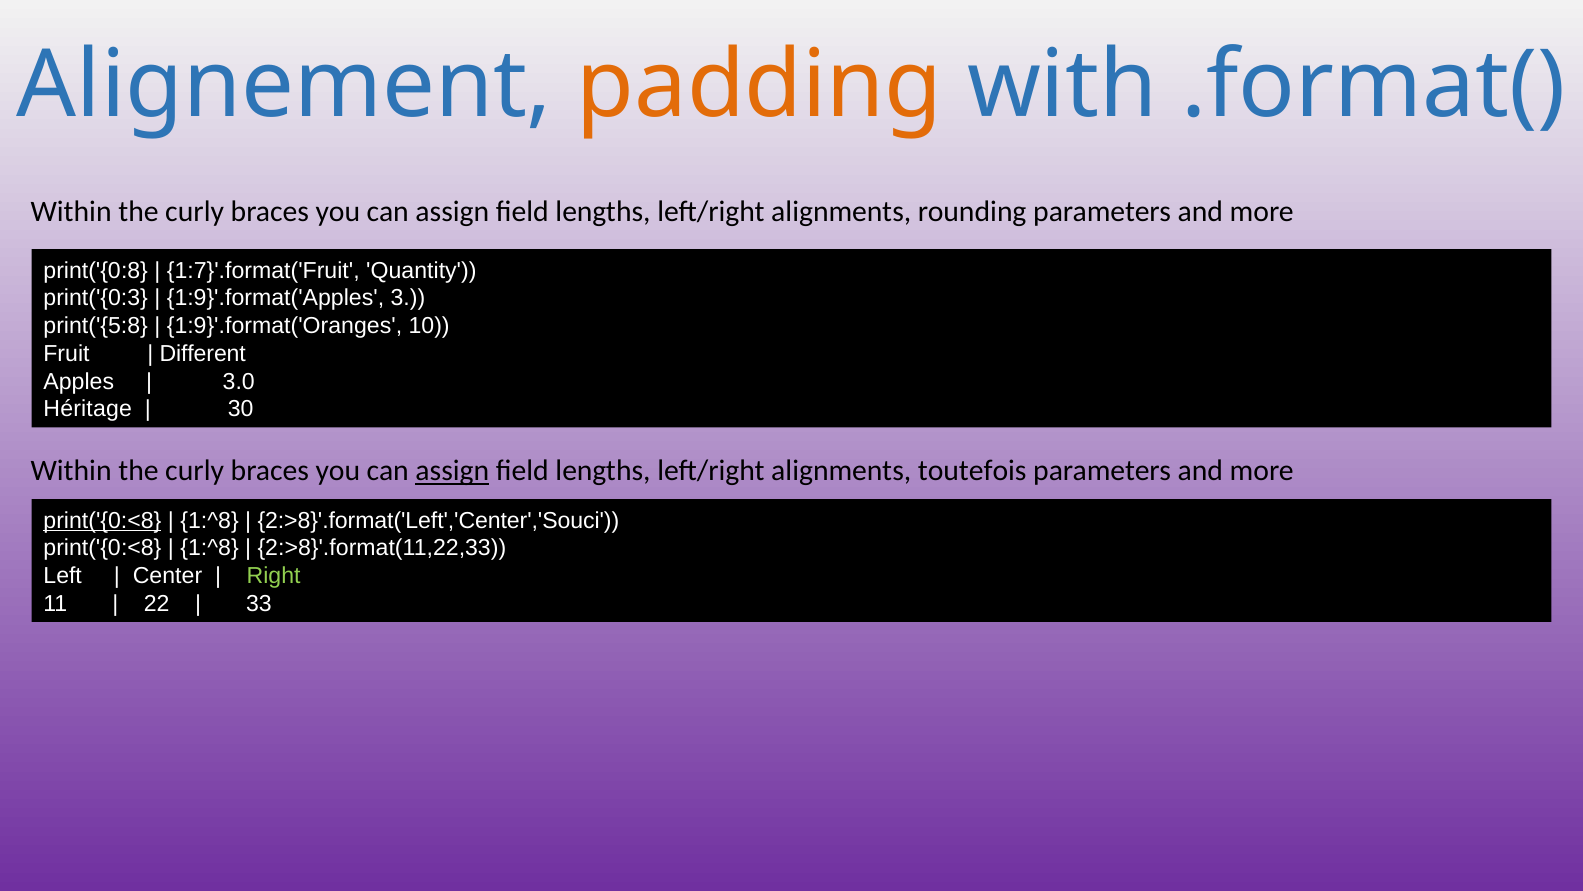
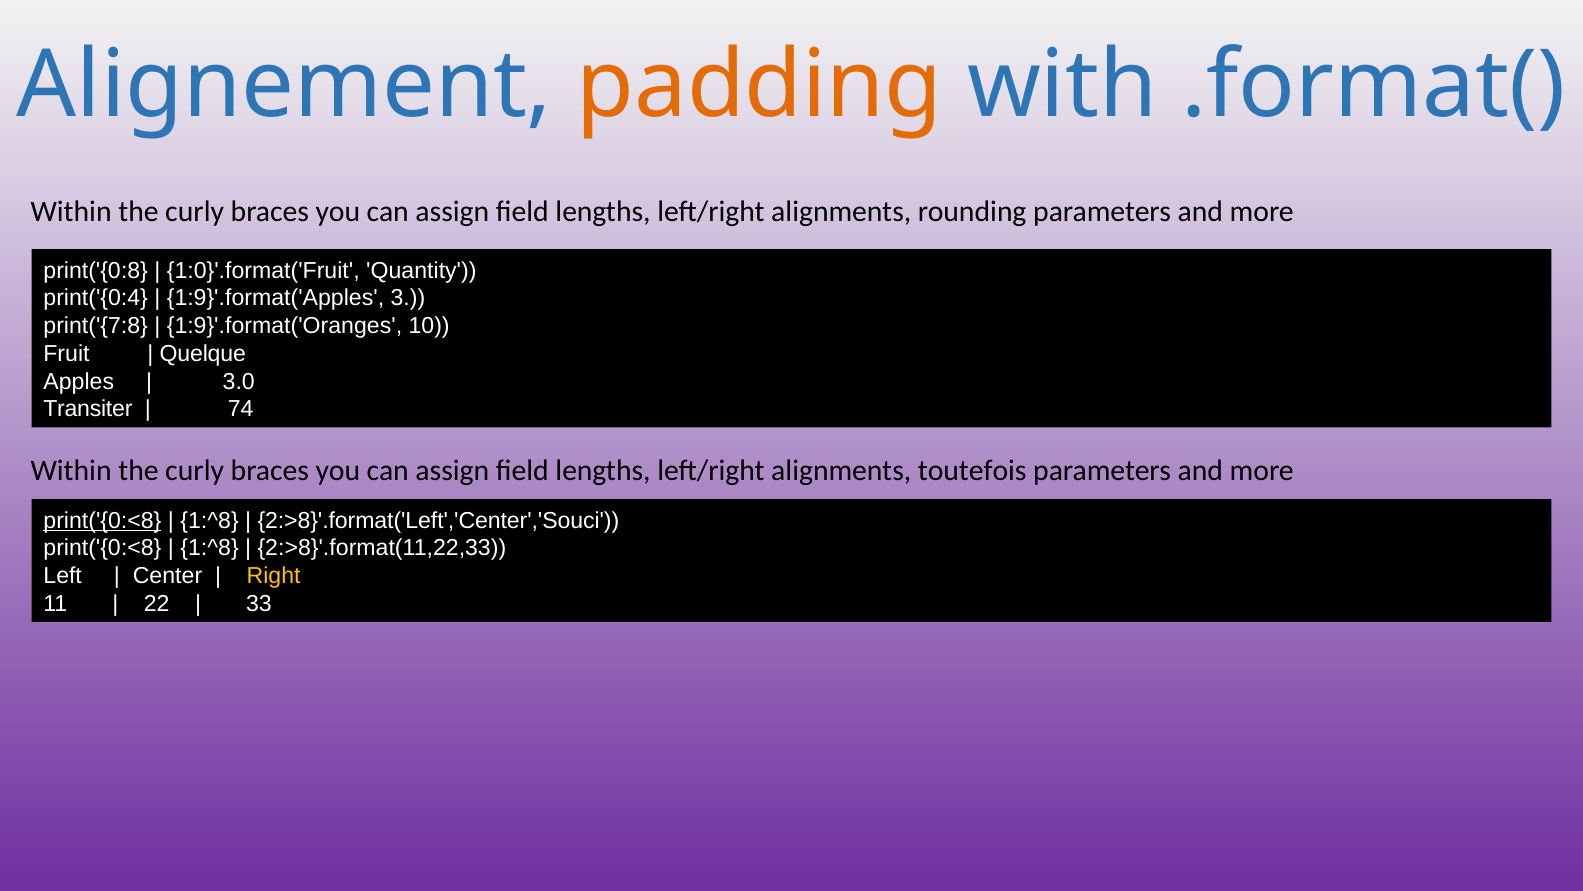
1:7}'.format('Fruit: 1:7}'.format('Fruit -> 1:0}'.format('Fruit
print('{0:3: print('{0:3 -> print('{0:4
print('{5:8: print('{5:8 -> print('{7:8
Different: Different -> Quelque
Héritage: Héritage -> Transiter
30: 30 -> 74
assign at (452, 471) underline: present -> none
Right colour: light green -> yellow
